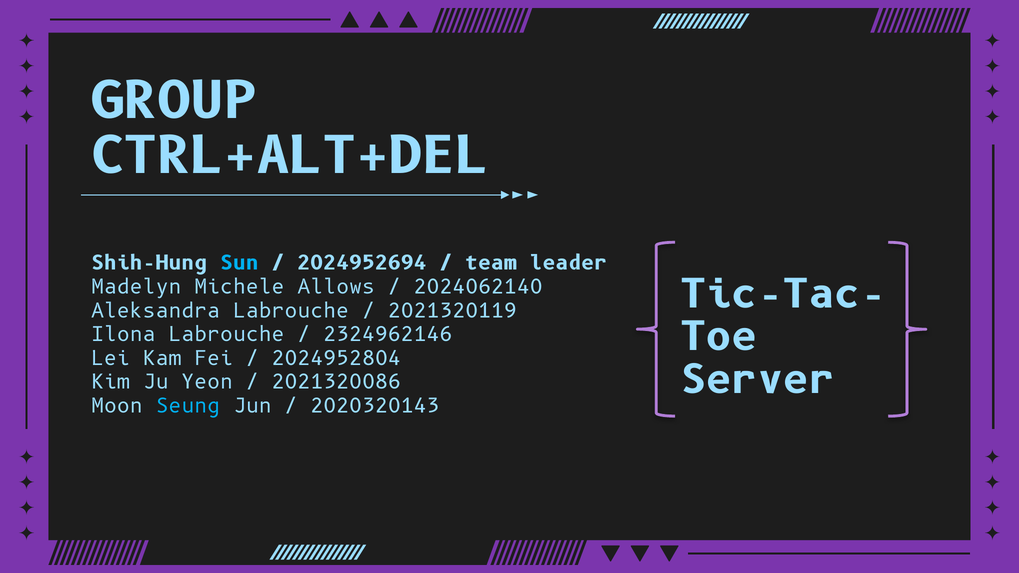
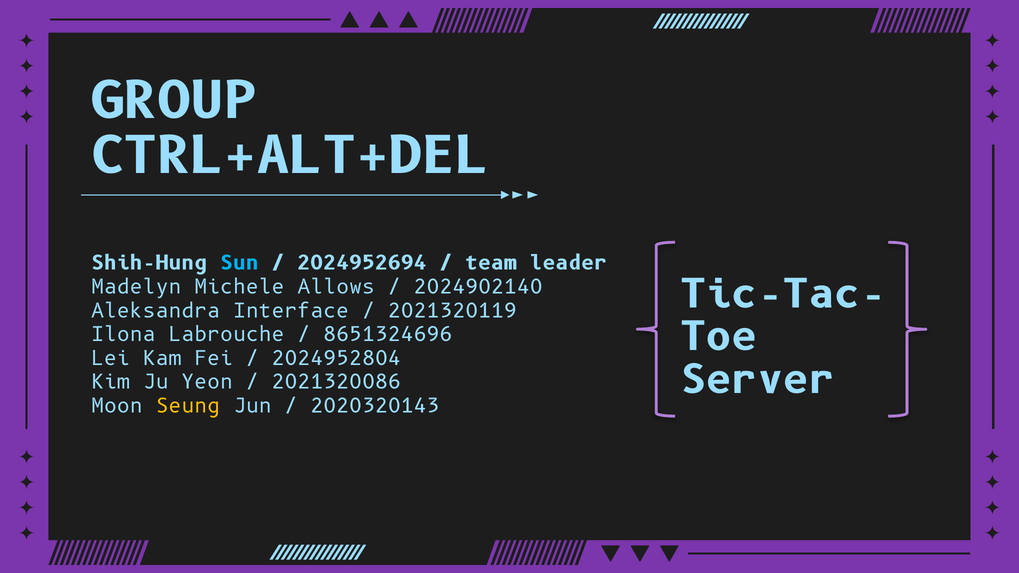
2024062140: 2024062140 -> 2024902140
Aleksandra Labrouche: Labrouche -> Interface
2324962146: 2324962146 -> 8651324696
Seung colour: light blue -> yellow
